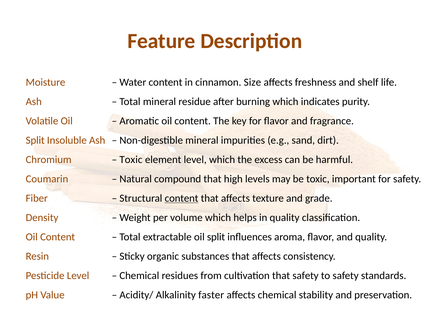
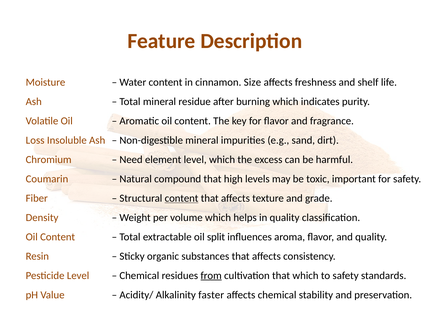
Split at (35, 140): Split -> Loss
Toxic at (131, 160): Toxic -> Need
from underline: none -> present
that safety: safety -> which
